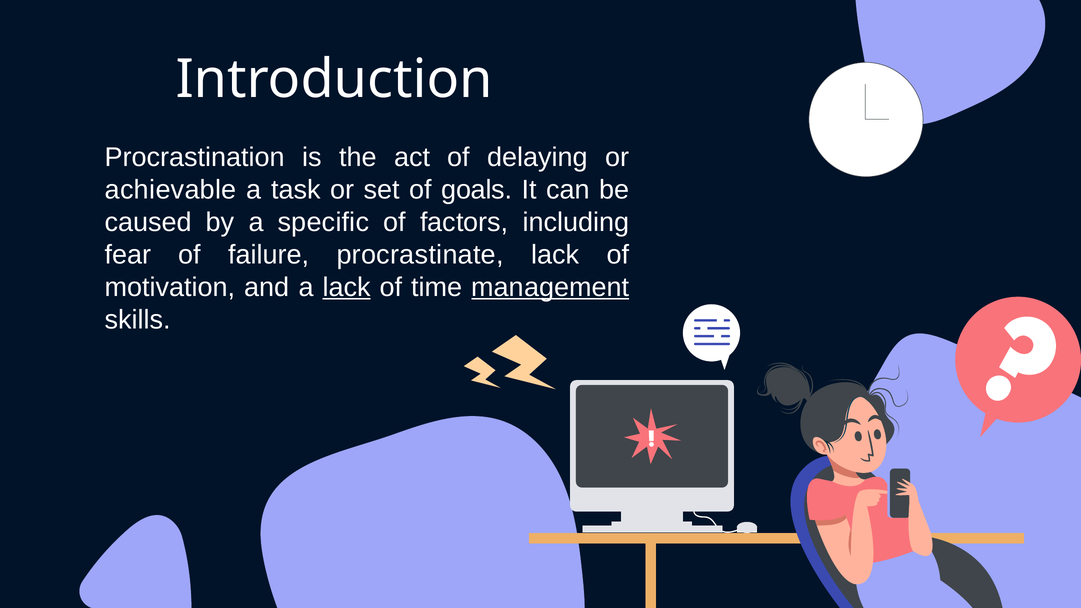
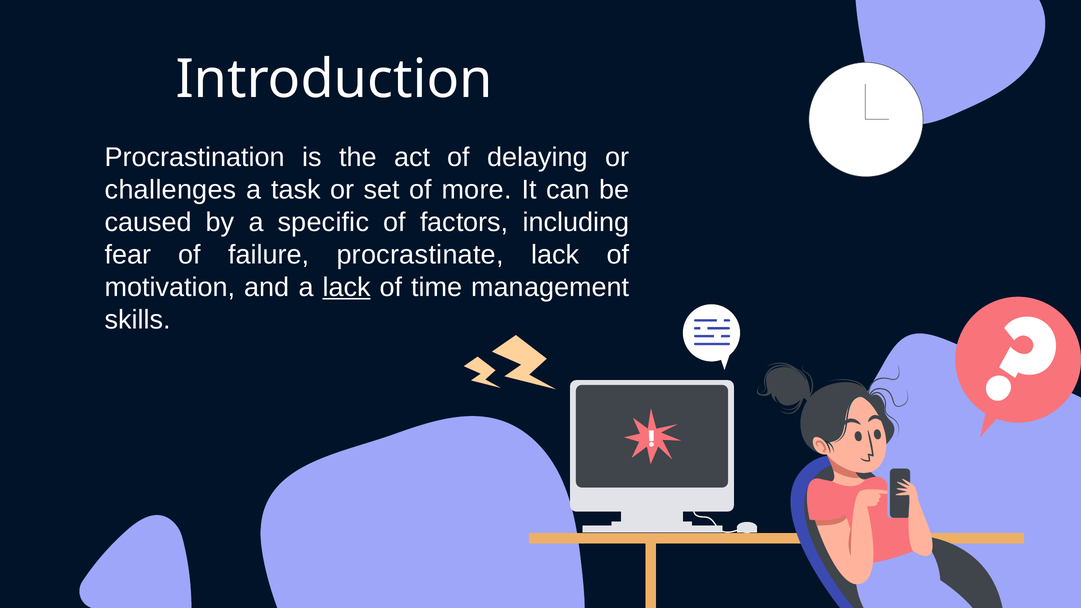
achievable: achievable -> challenges
goals: goals -> more
management underline: present -> none
